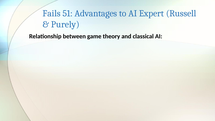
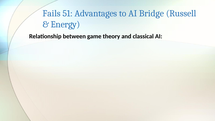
Expert: Expert -> Bridge
Purely: Purely -> Energy
